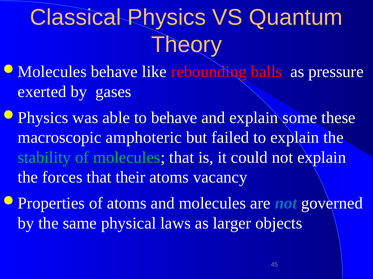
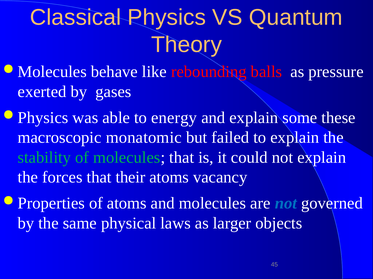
to behave: behave -> energy
amphoteric: amphoteric -> monatomic
